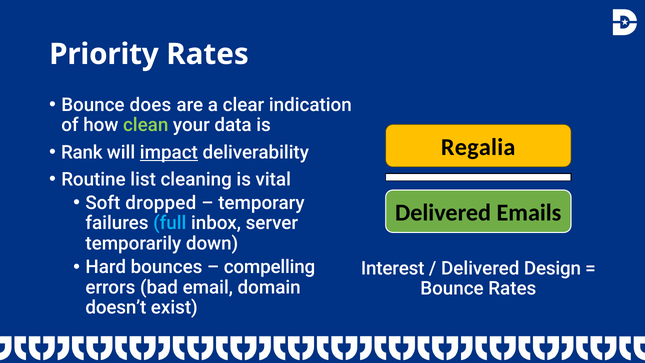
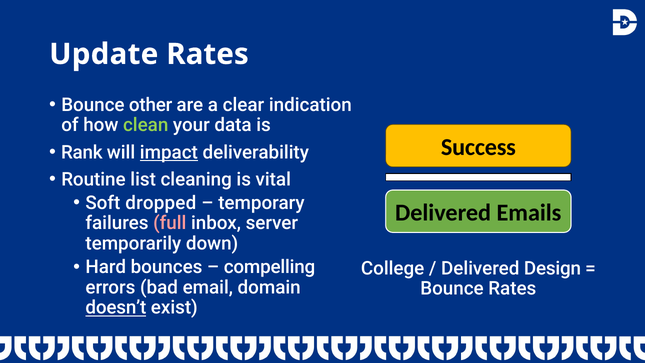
Priority: Priority -> Update
does: does -> other
Regalia: Regalia -> Success
full colour: light blue -> pink
Interest: Interest -> College
doesn’t underline: none -> present
